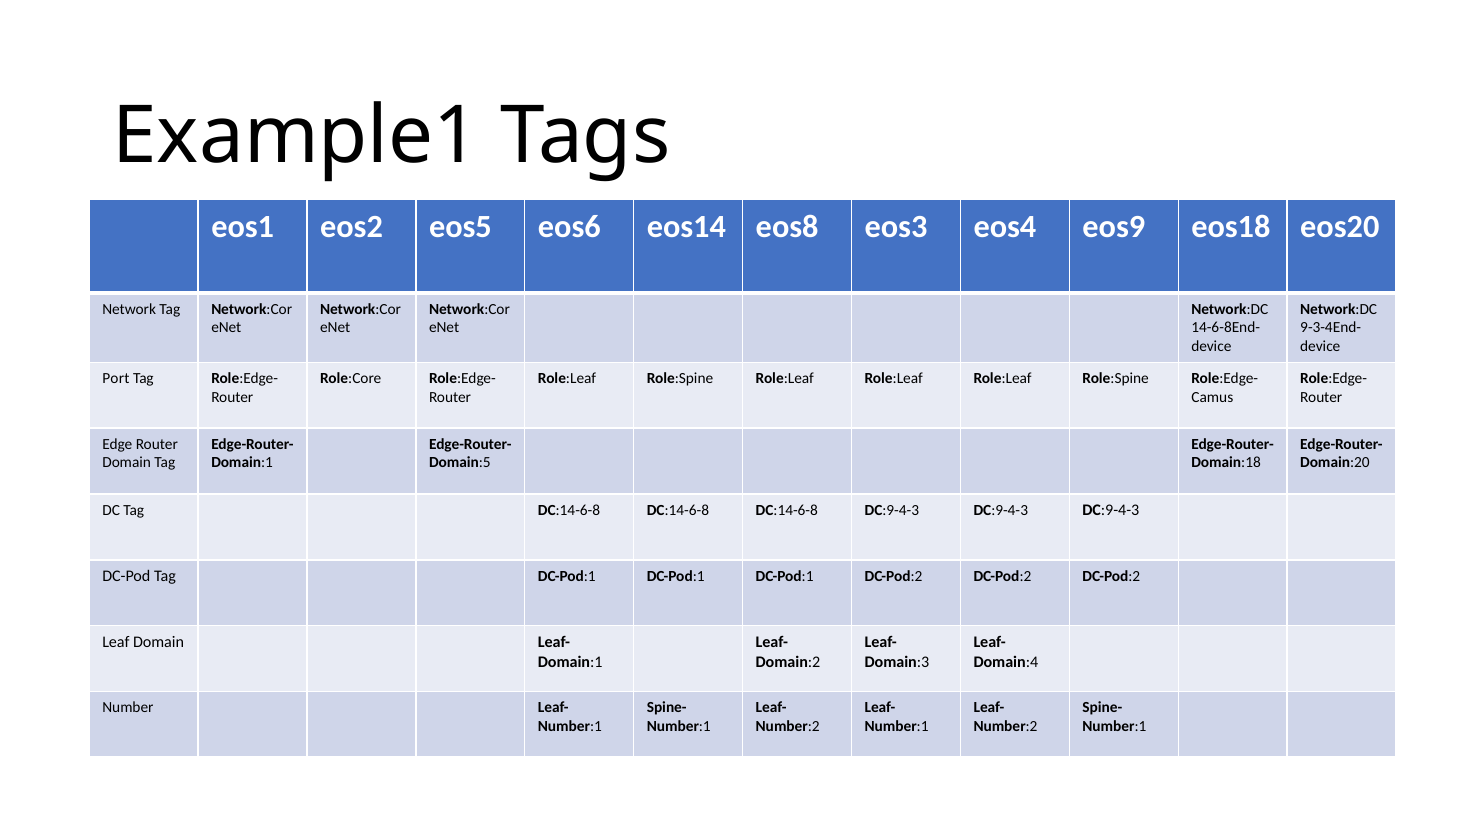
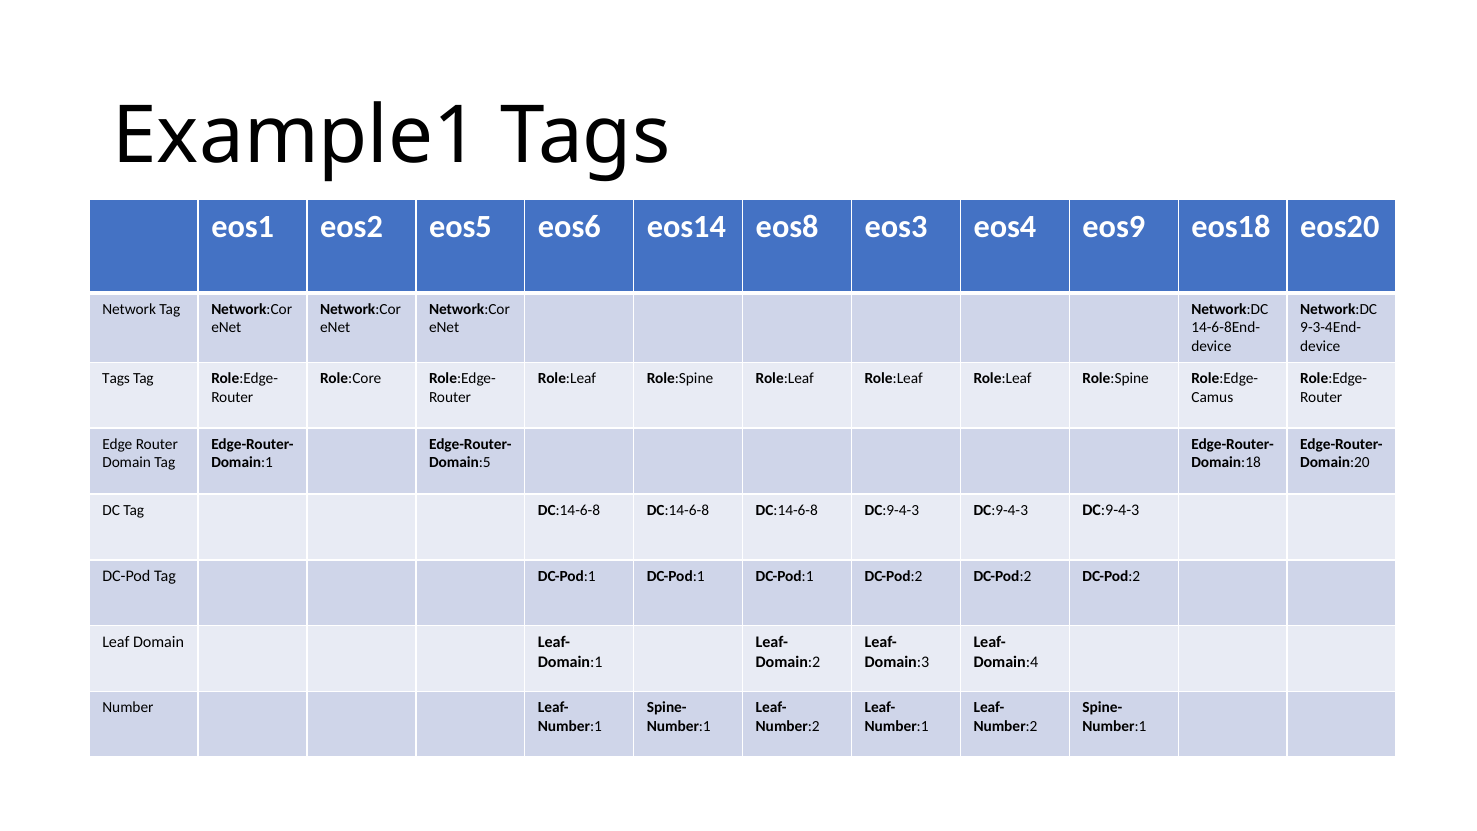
Port at (116, 378): Port -> Tags
